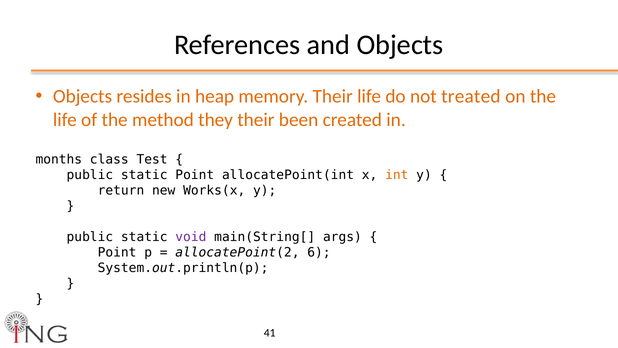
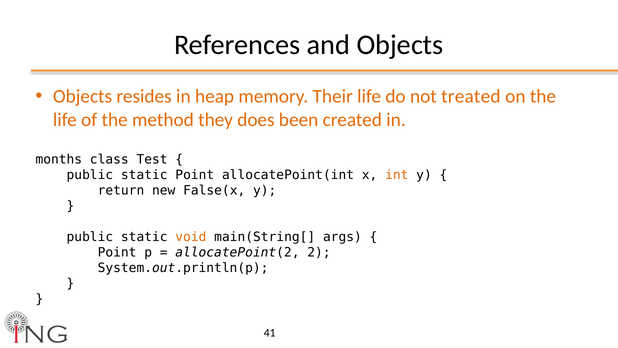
they their: their -> does
Works(x: Works(x -> False(x
void colour: purple -> orange
6: 6 -> 2
